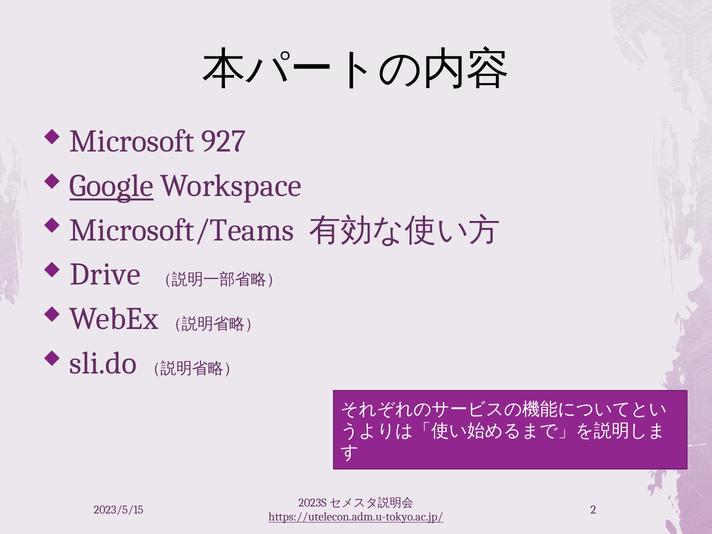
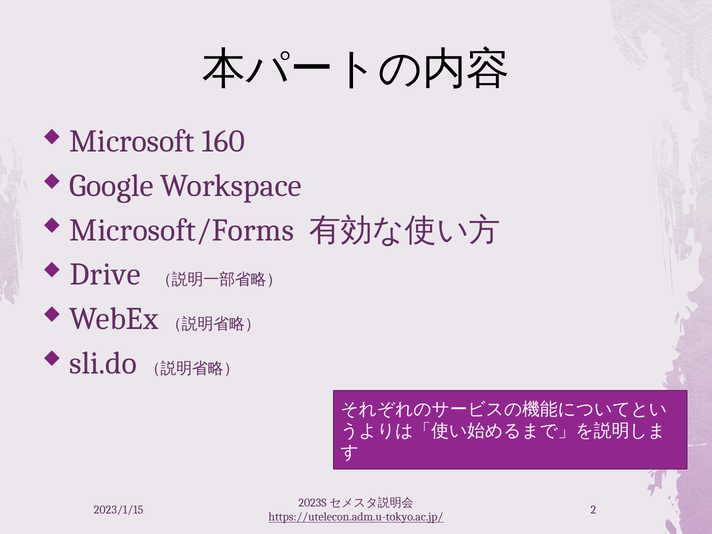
927: 927 -> 160
Google underline: present -> none
Microsoft/Teams: Microsoft/Teams -> Microsoft/Forms
2023/5/15: 2023/5/15 -> 2023/1/15
